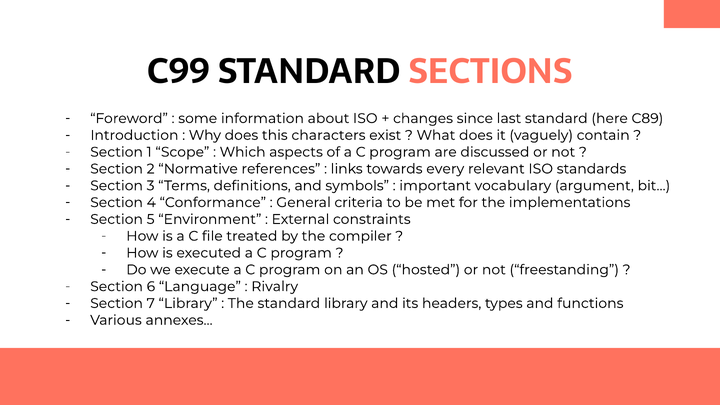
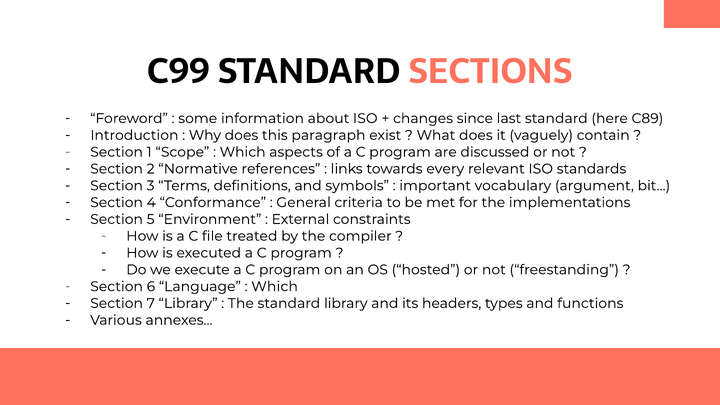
characters: characters -> paragraph
Rivalry at (275, 287): Rivalry -> Which
